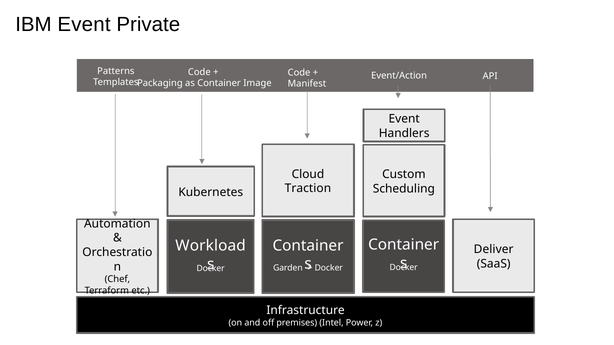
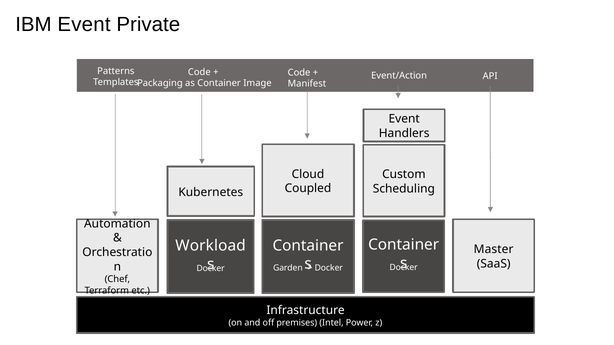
Traction: Traction -> Coupled
Deliver: Deliver -> Master
